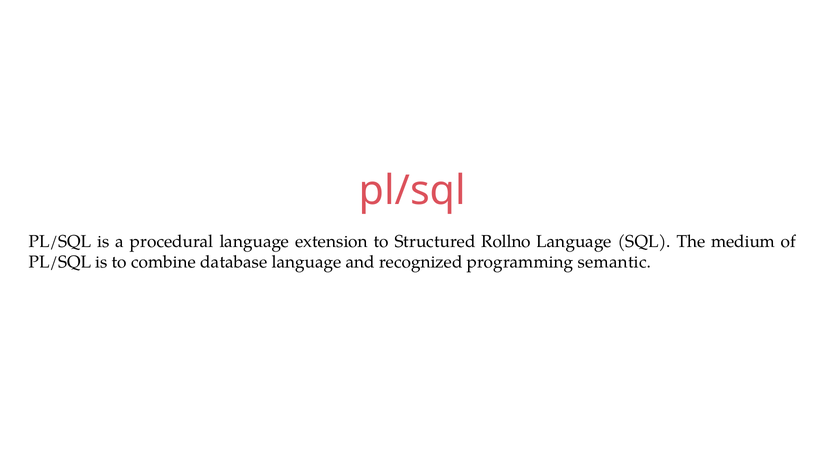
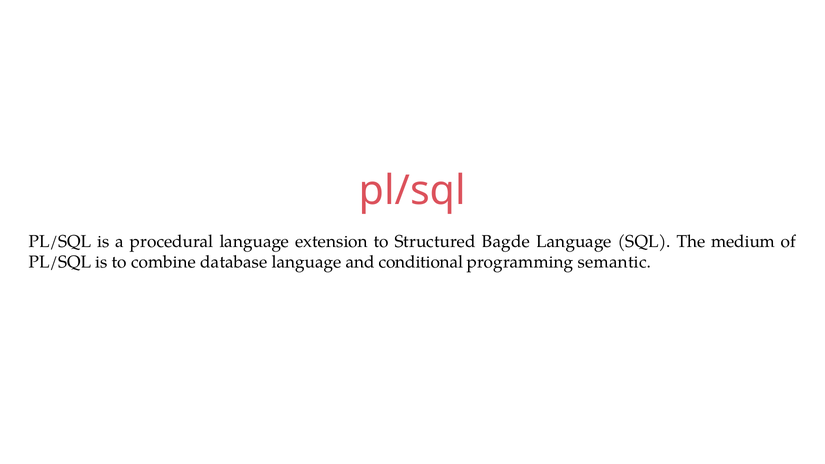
Rollno: Rollno -> Bagde
recognized: recognized -> conditional
